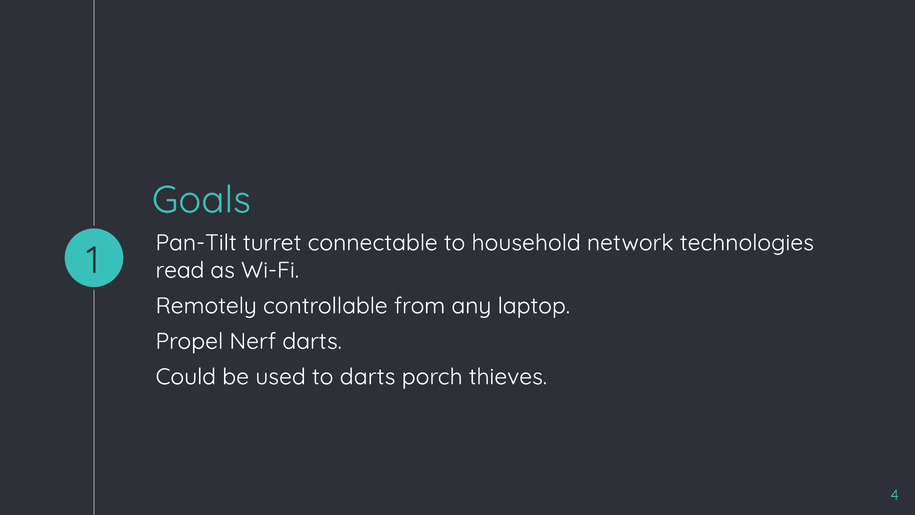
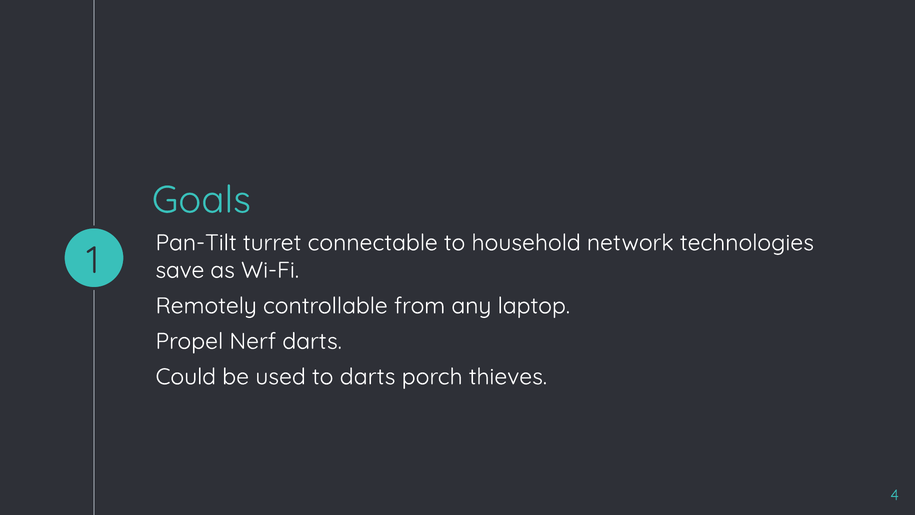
read: read -> save
